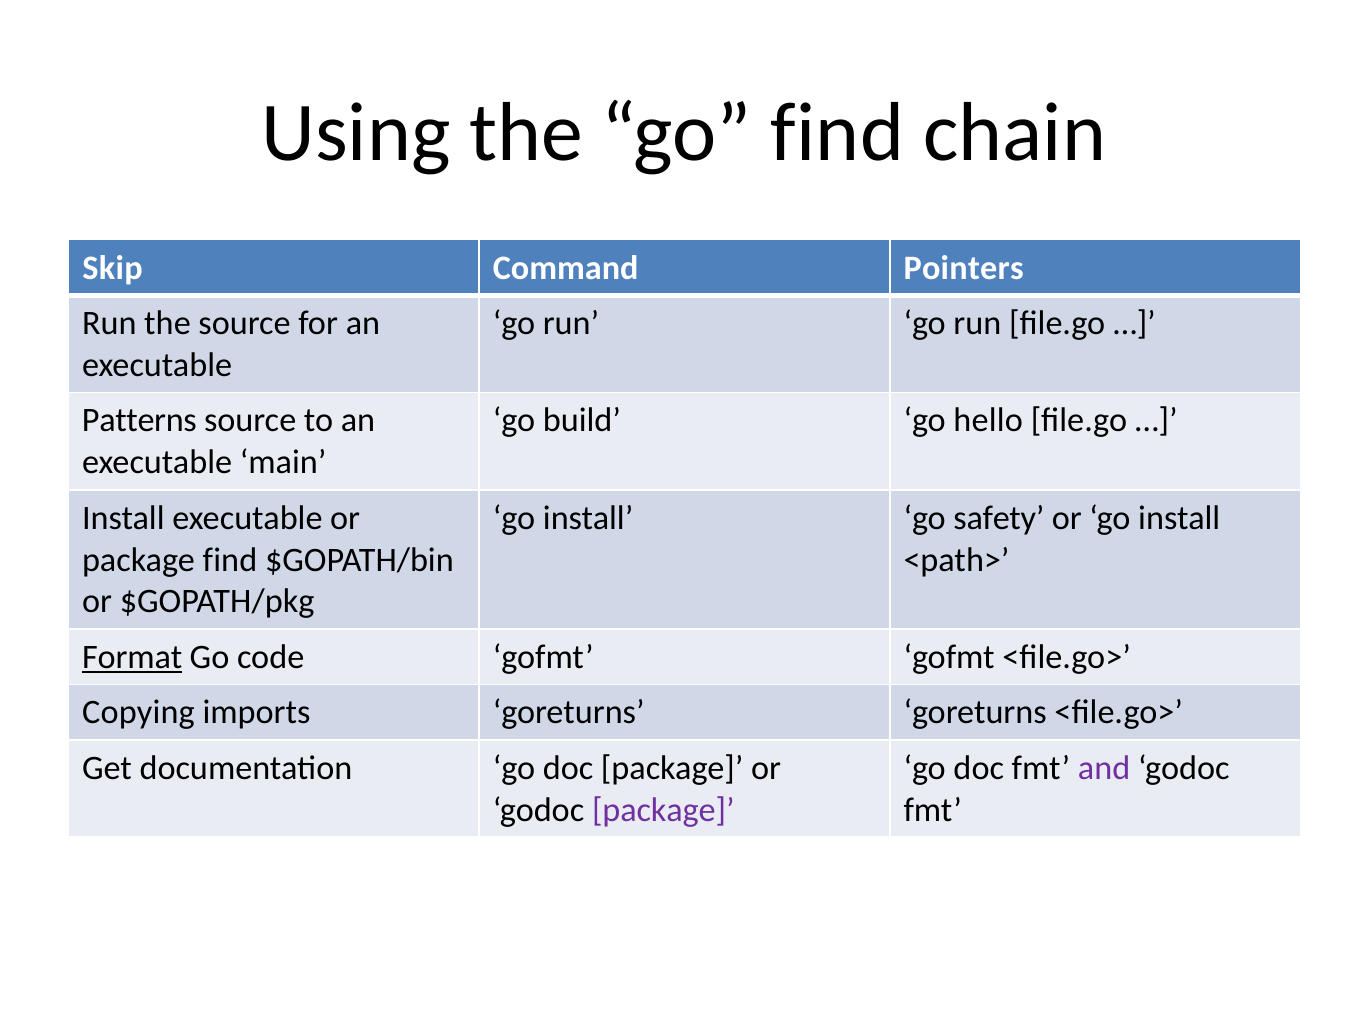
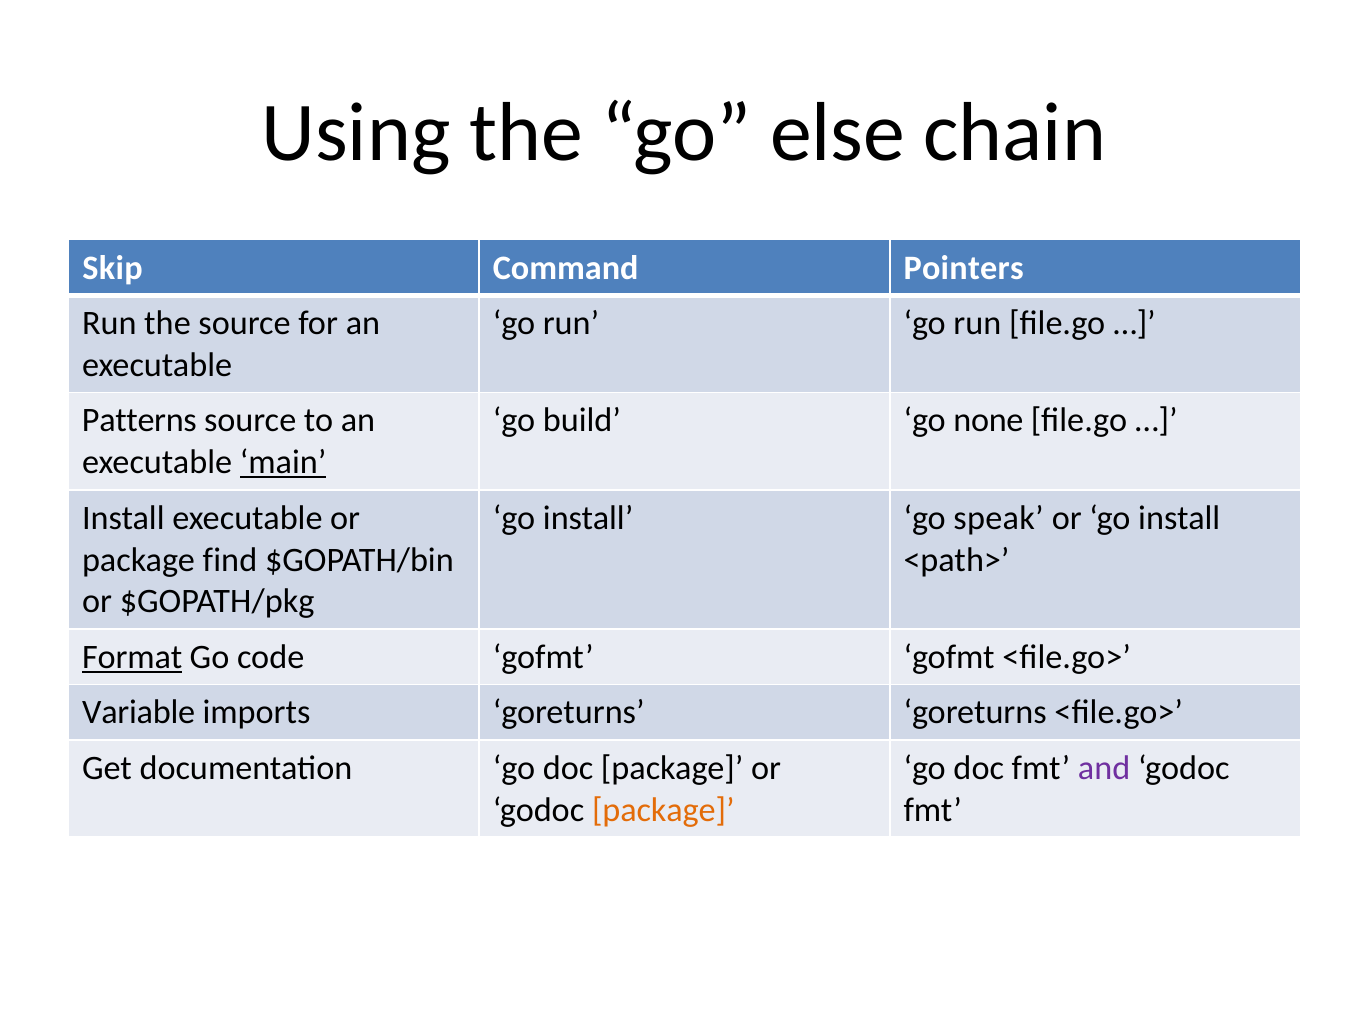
go find: find -> else
hello: hello -> none
main underline: none -> present
safety: safety -> speak
Copying: Copying -> Variable
package at (663, 810) colour: purple -> orange
